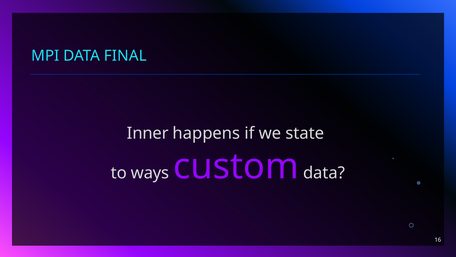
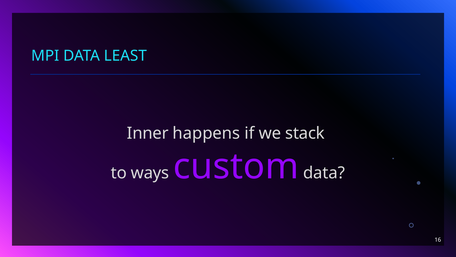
FINAL: FINAL -> LEAST
state: state -> stack
